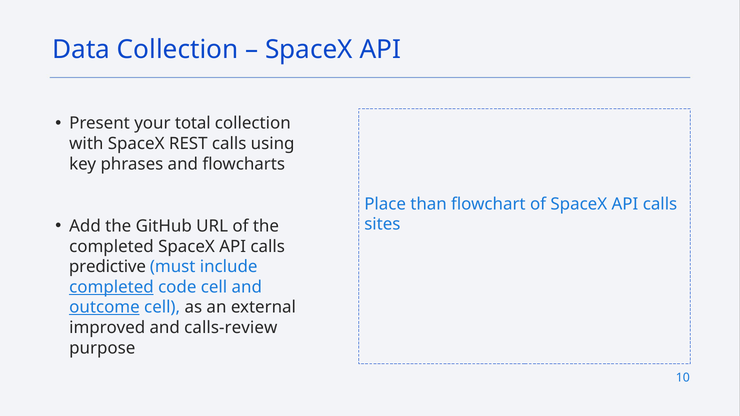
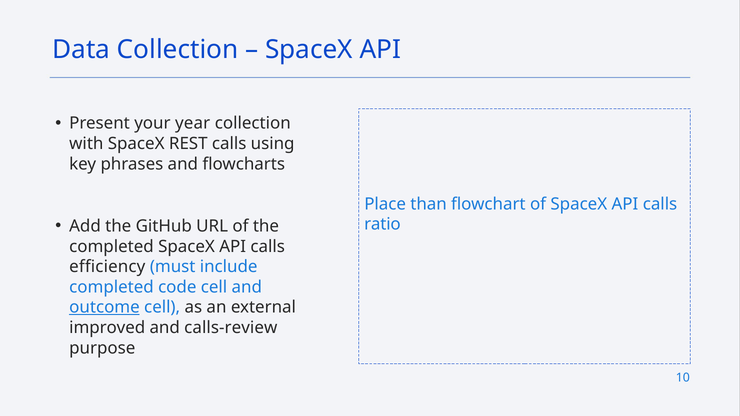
total: total -> year
sites: sites -> ratio
predictive: predictive -> efficiency
completed at (112, 287) underline: present -> none
